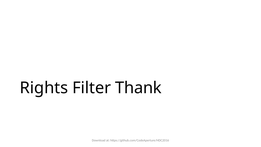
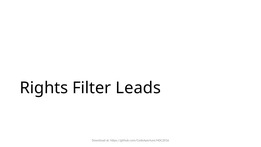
Thank: Thank -> Leads
